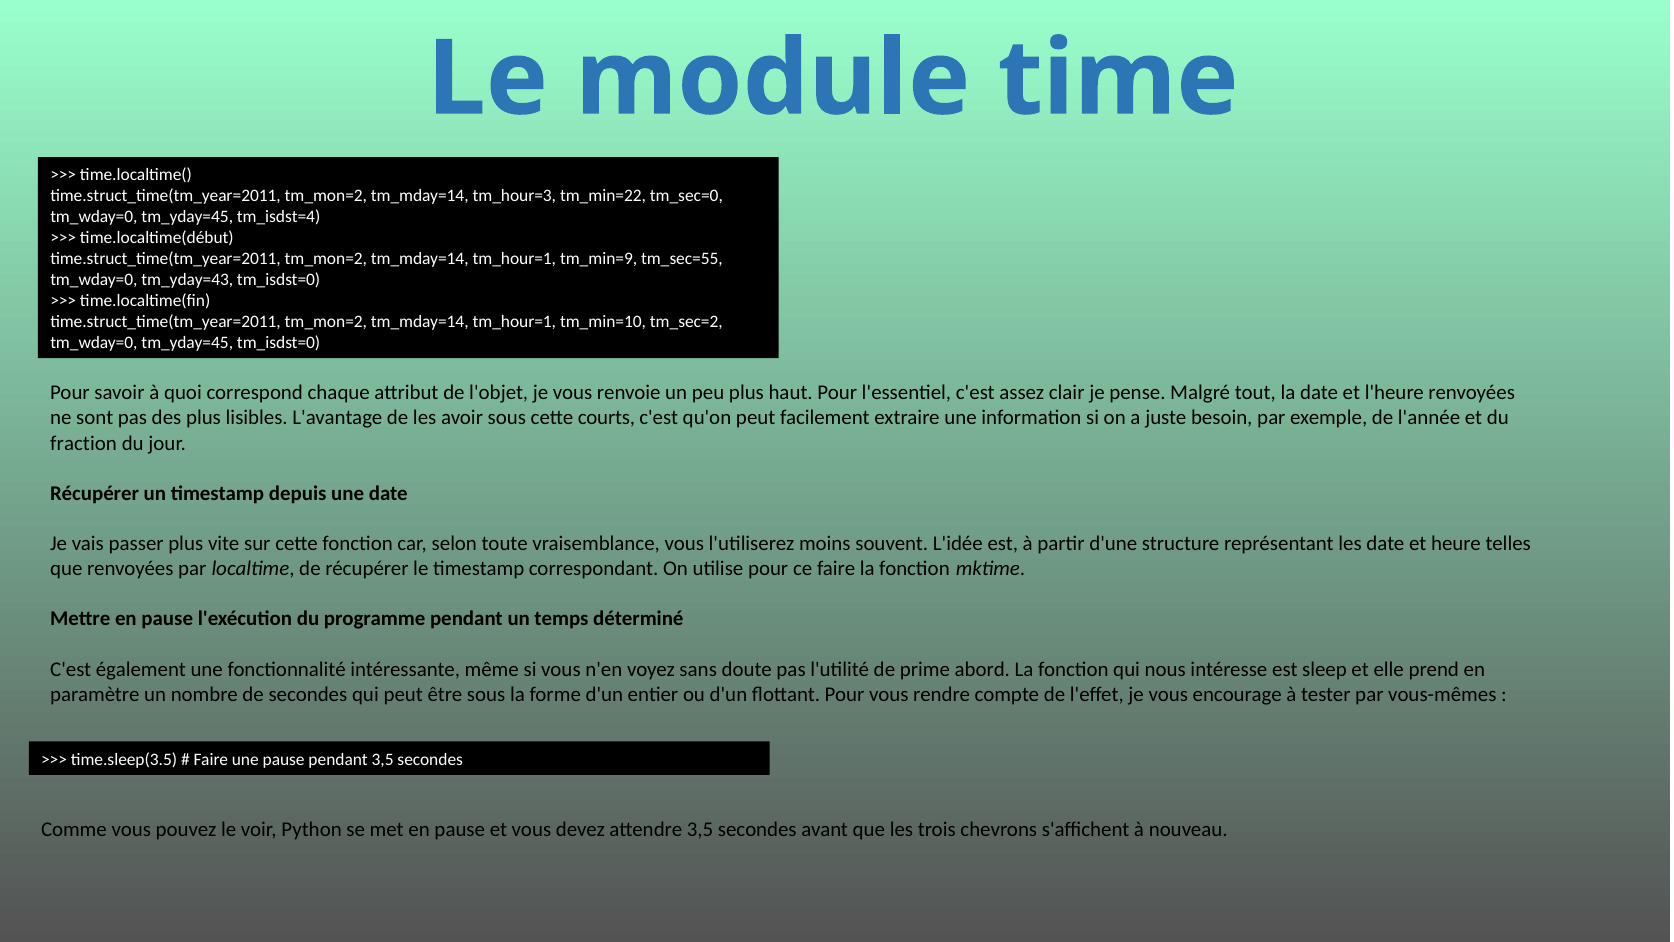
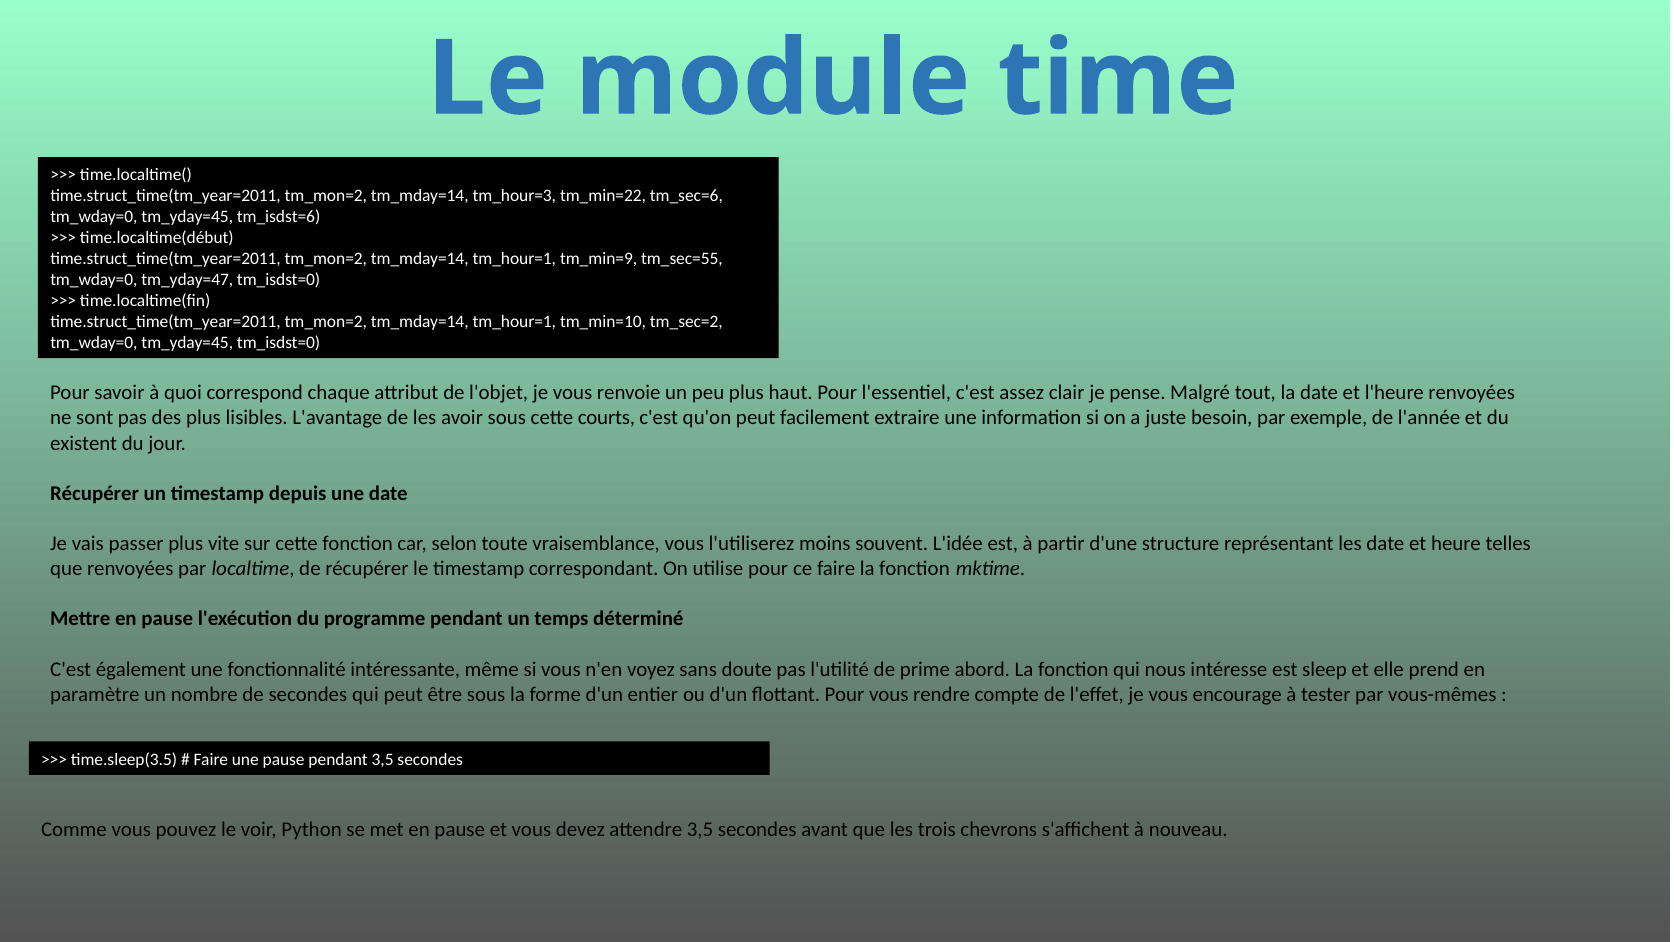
tm_sec=0: tm_sec=0 -> tm_sec=6
tm_isdst=4: tm_isdst=4 -> tm_isdst=6
tm_yday=43: tm_yday=43 -> tm_yday=47
fraction: fraction -> existent
